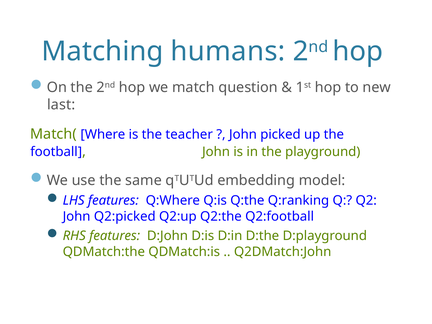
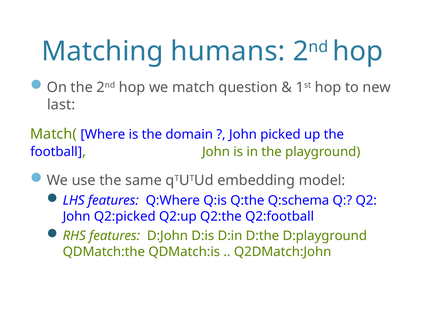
teacher: teacher -> domain
Q:ranking: Q:ranking -> Q:schema
